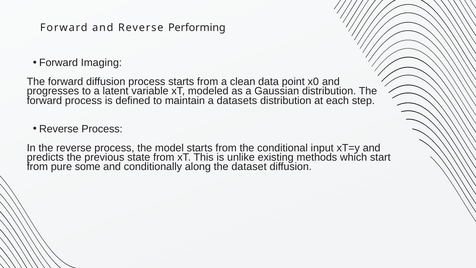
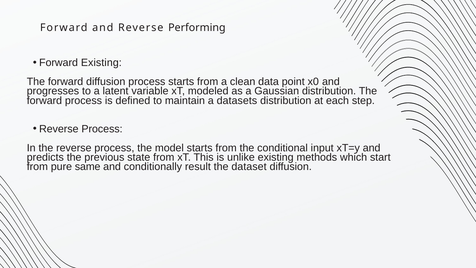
Forward Imaging: Imaging -> Existing
some: some -> same
along: along -> result
